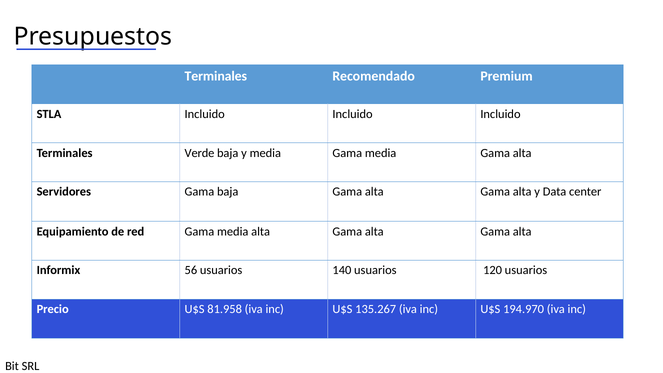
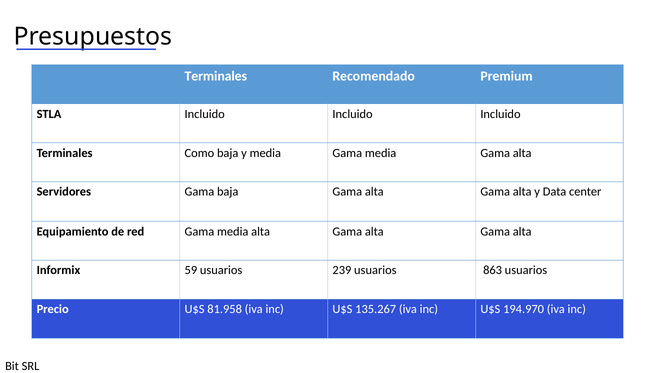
Verde: Verde -> Como
56: 56 -> 59
140: 140 -> 239
120: 120 -> 863
